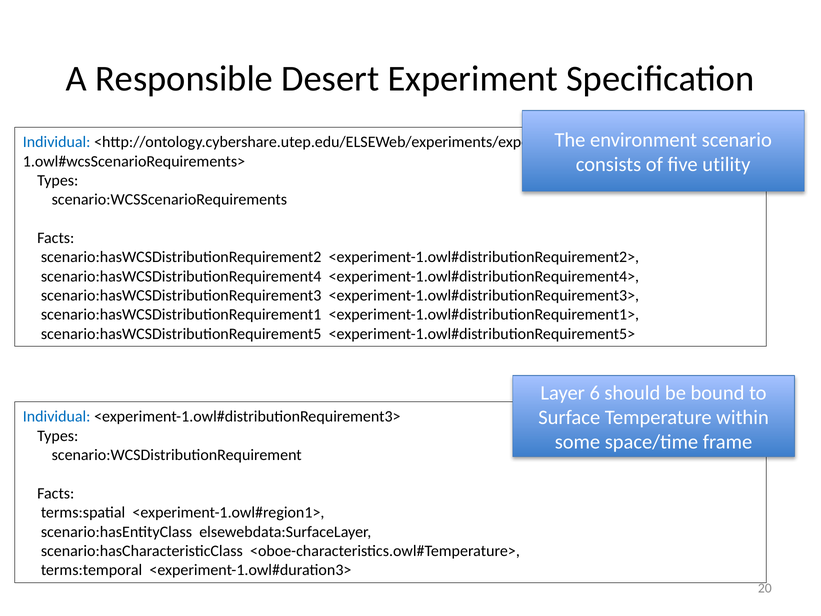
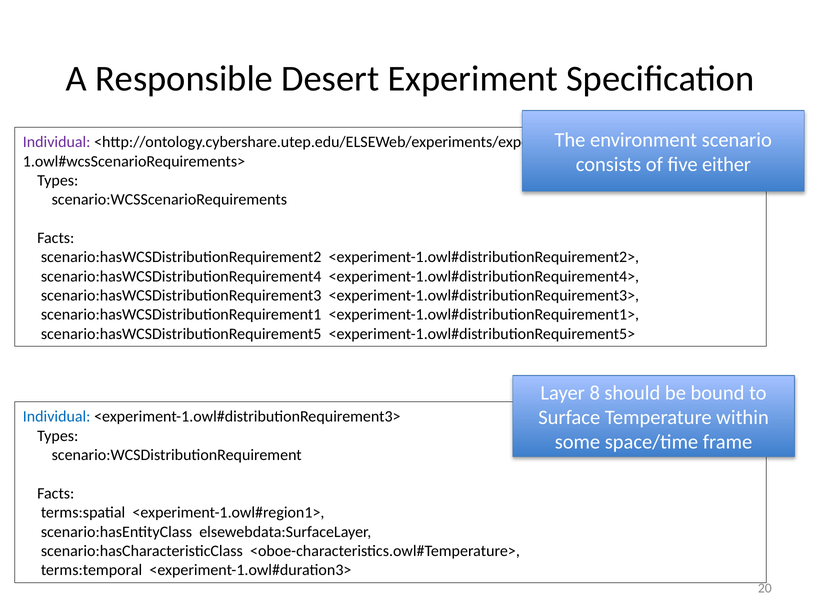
Individual at (57, 142) colour: blue -> purple
utility: utility -> either
6: 6 -> 8
